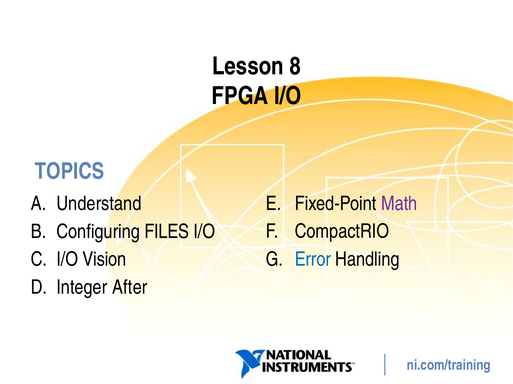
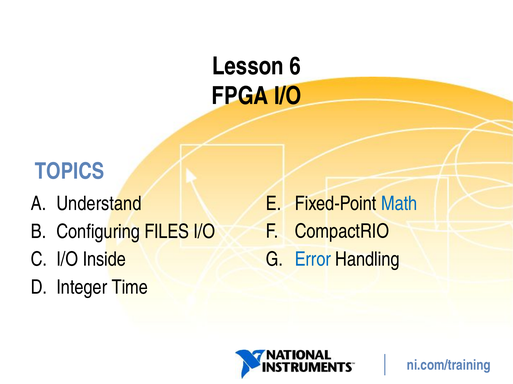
8: 8 -> 6
Math colour: purple -> blue
Vision: Vision -> Inside
After: After -> Time
